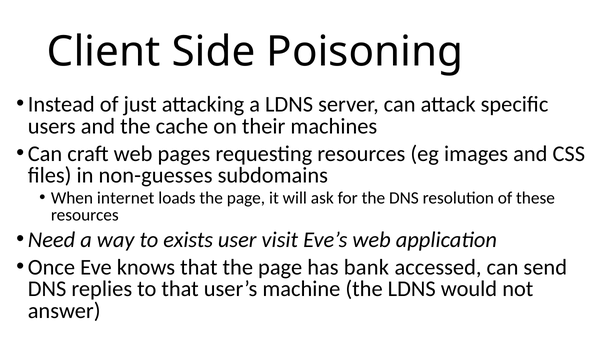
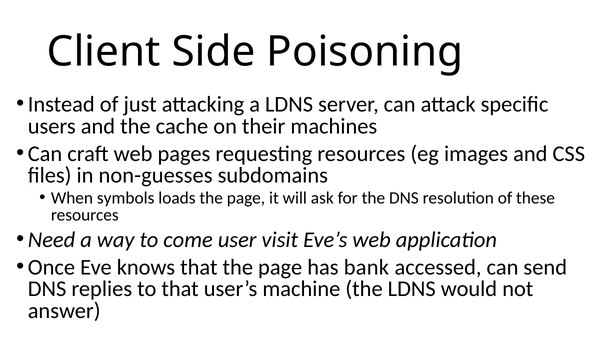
internet: internet -> symbols
exists: exists -> come
